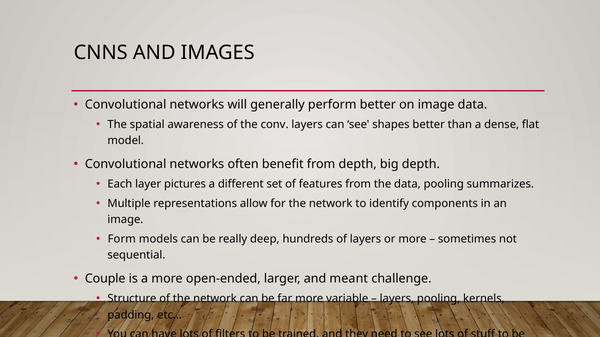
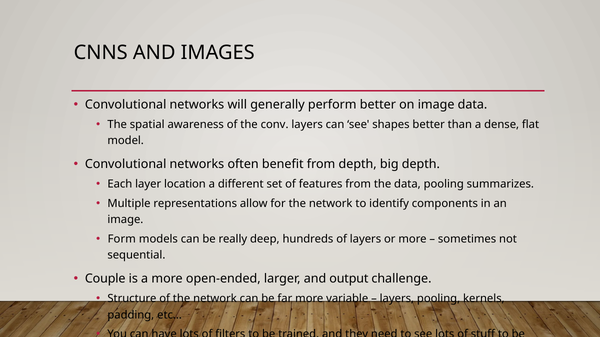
pictures: pictures -> location
meant: meant -> output
